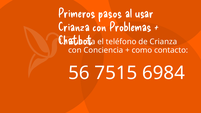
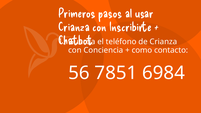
Problemas: Problemas -> Inscribirte
7515: 7515 -> 7851
